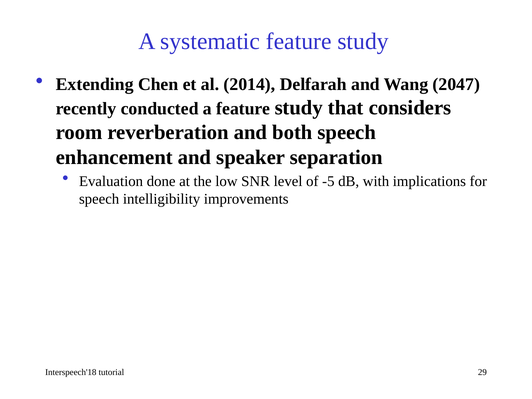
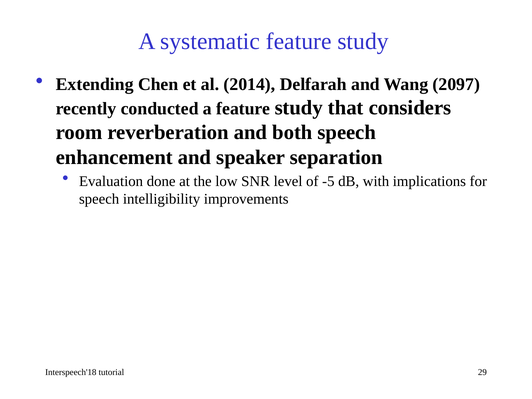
2047: 2047 -> 2097
